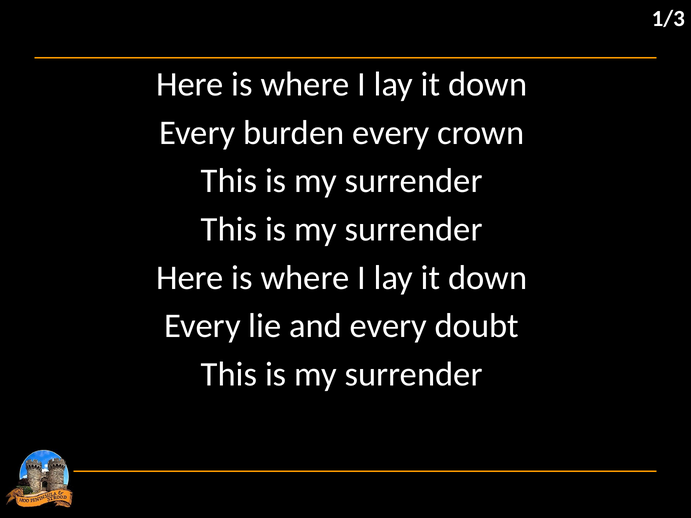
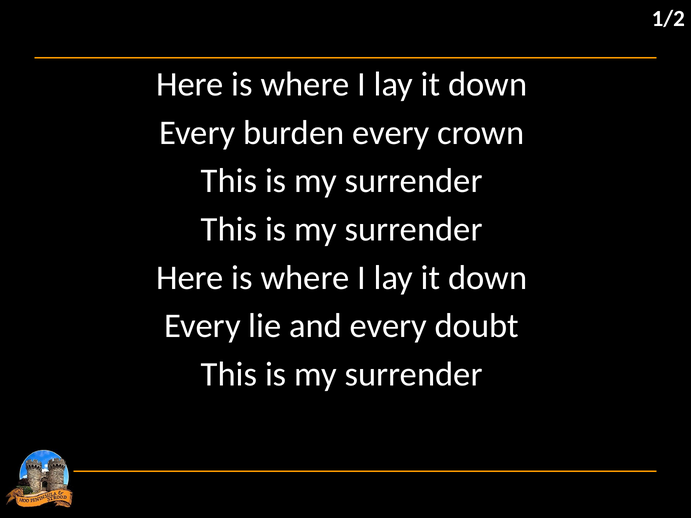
1/3: 1/3 -> 1/2
